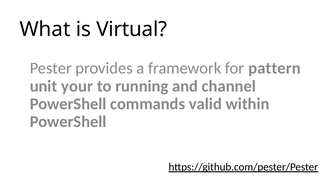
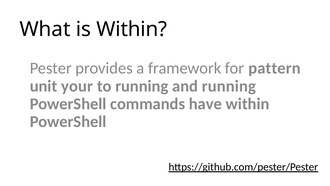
is Virtual: Virtual -> Within
and channel: channel -> running
valid: valid -> have
